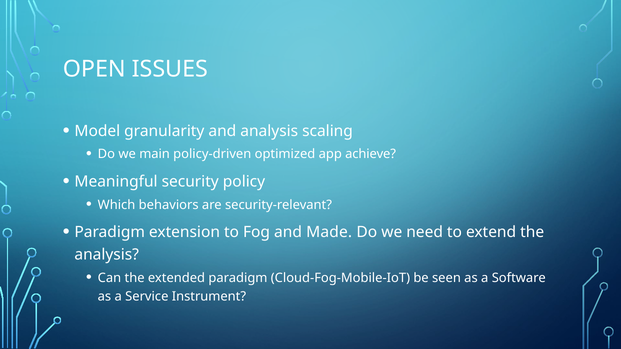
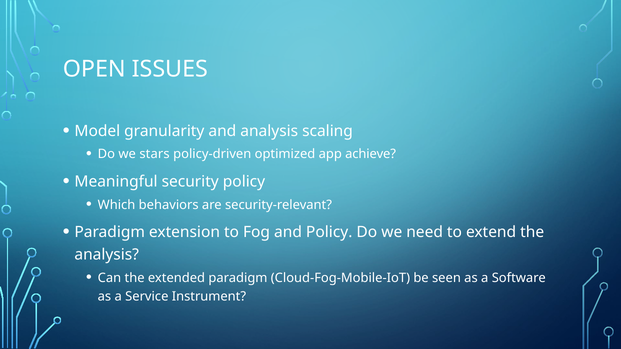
main: main -> stars
and Made: Made -> Policy
